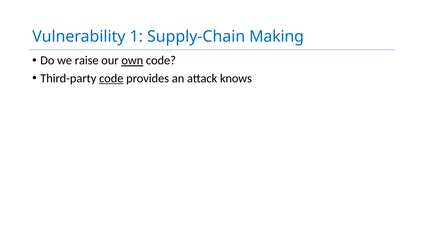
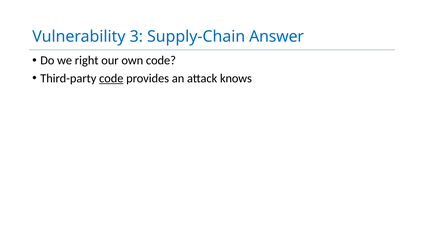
1: 1 -> 3
Making: Making -> Answer
raise: raise -> right
own underline: present -> none
